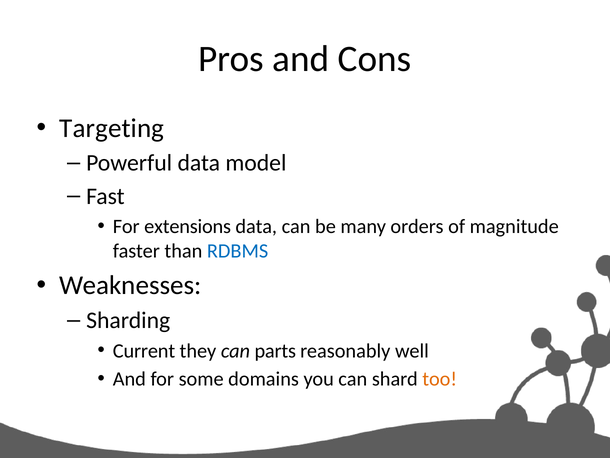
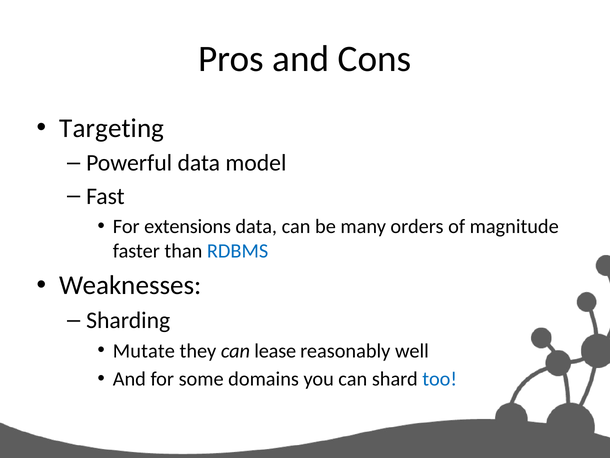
Current: Current -> Mutate
parts: parts -> lease
too colour: orange -> blue
